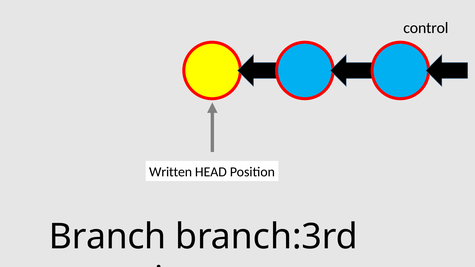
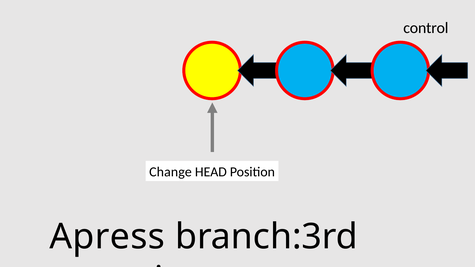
Written: Written -> Change
Branch: Branch -> Apress
